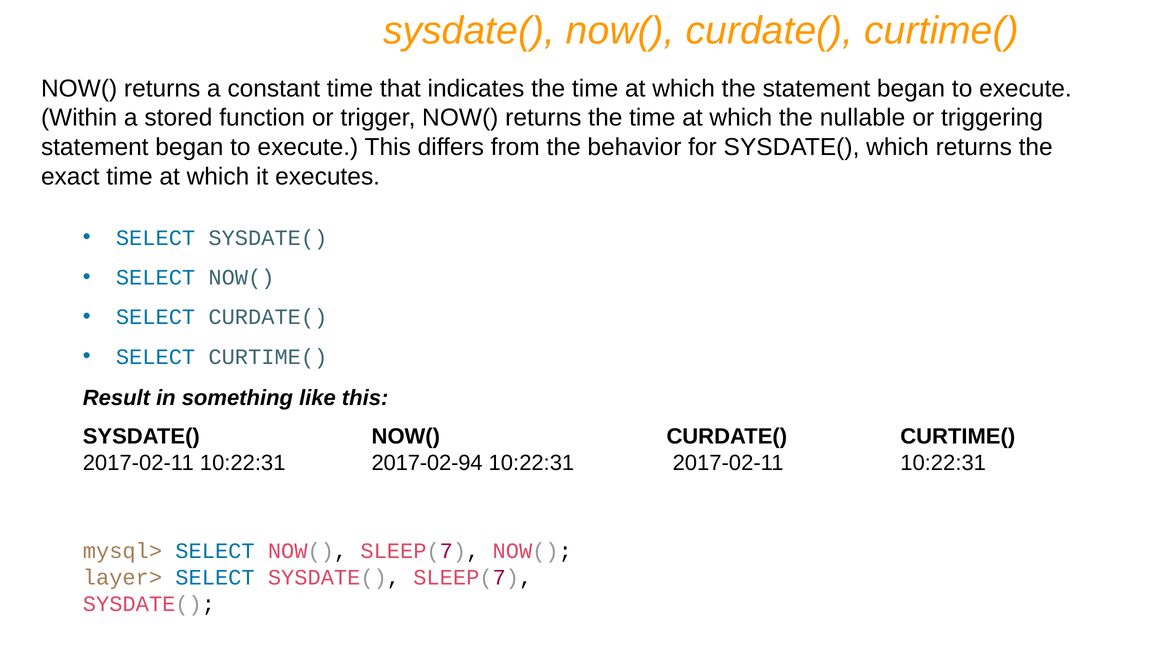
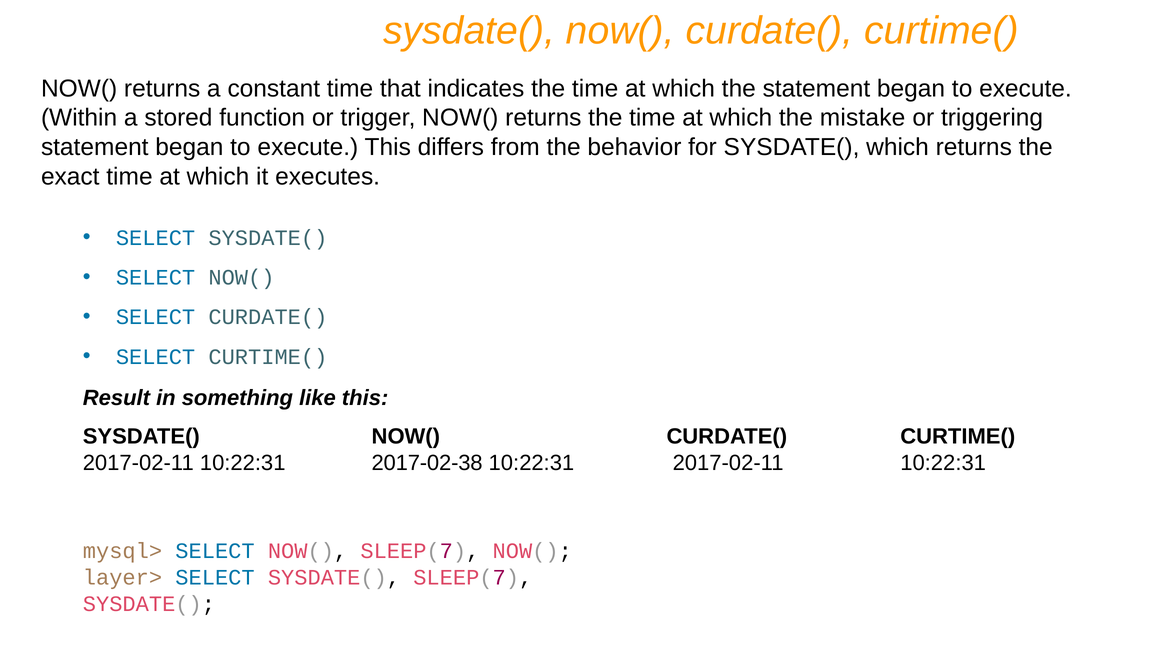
nullable: nullable -> mistake
2017-02-94: 2017-02-94 -> 2017-02-38
